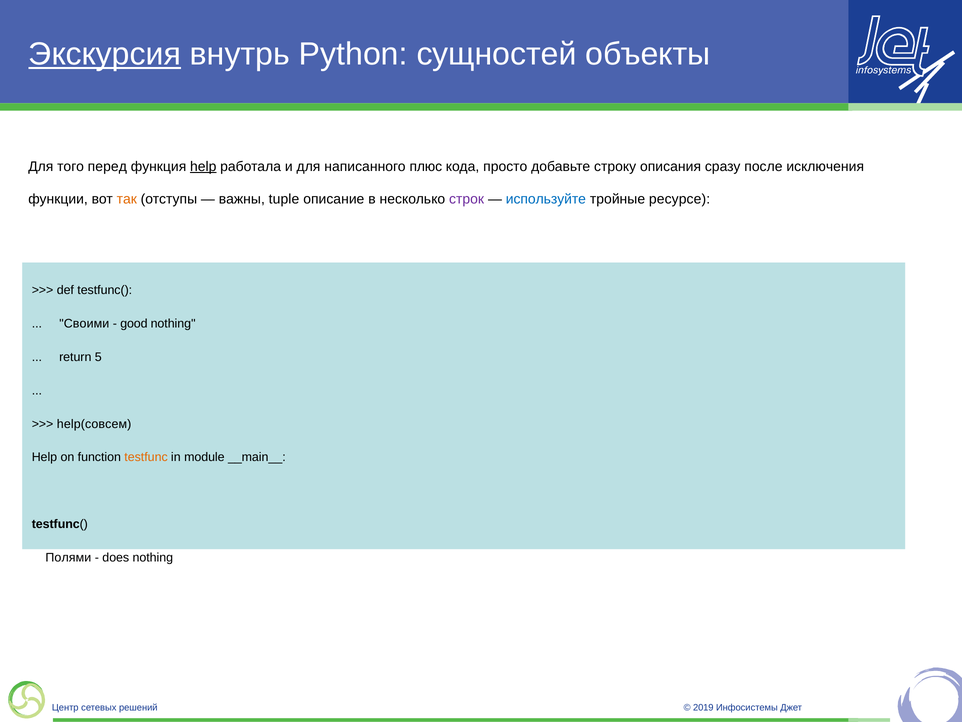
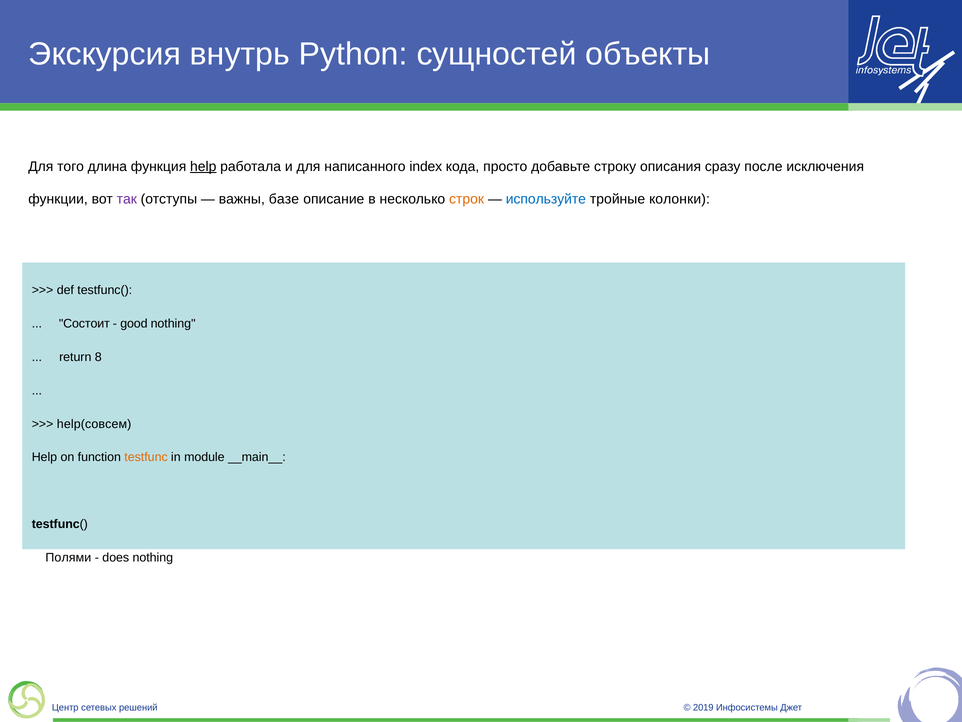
Экскурсия underline: present -> none
перед: перед -> длина
плюс: плюс -> index
так colour: orange -> purple
tuple: tuple -> базе
строк colour: purple -> orange
ресурсе: ресурсе -> колонки
Своими: Своими -> Состоит
5: 5 -> 8
